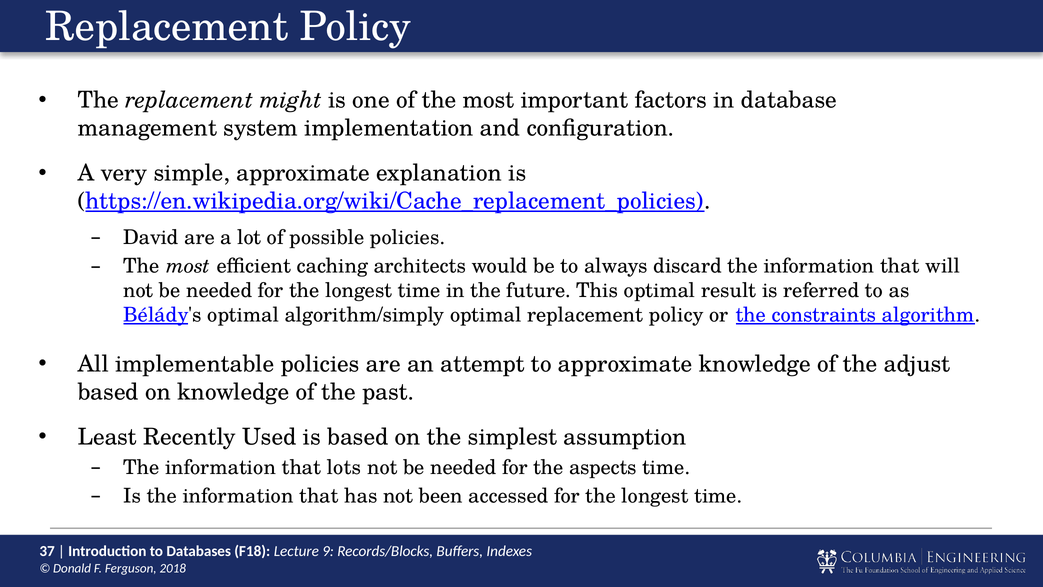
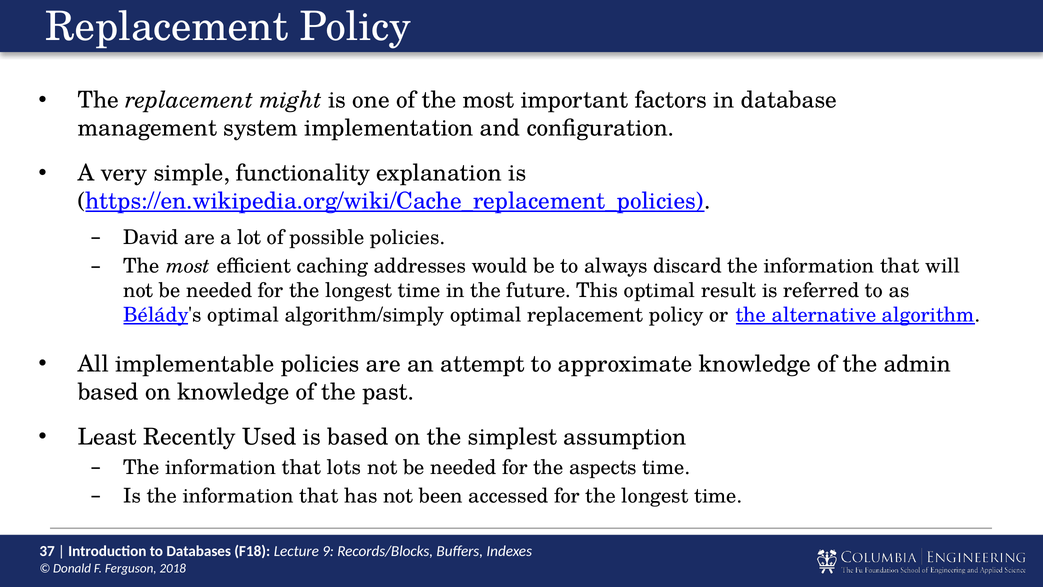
simple approximate: approximate -> functionality
architects: architects -> addresses
constraints: constraints -> alternative
adjust: adjust -> admin
